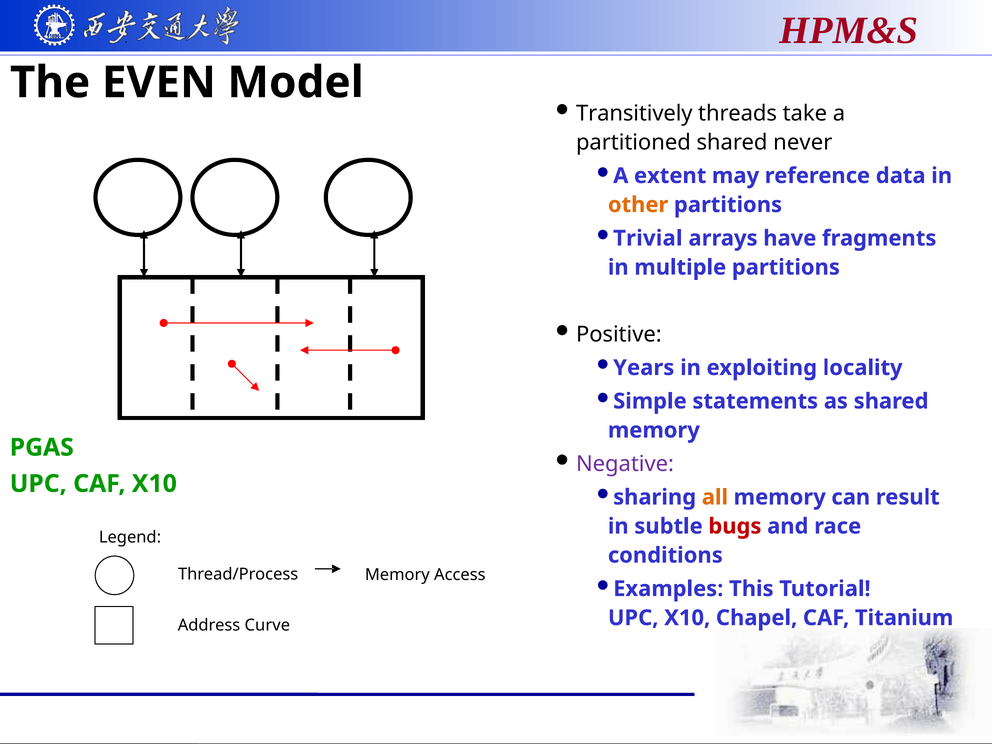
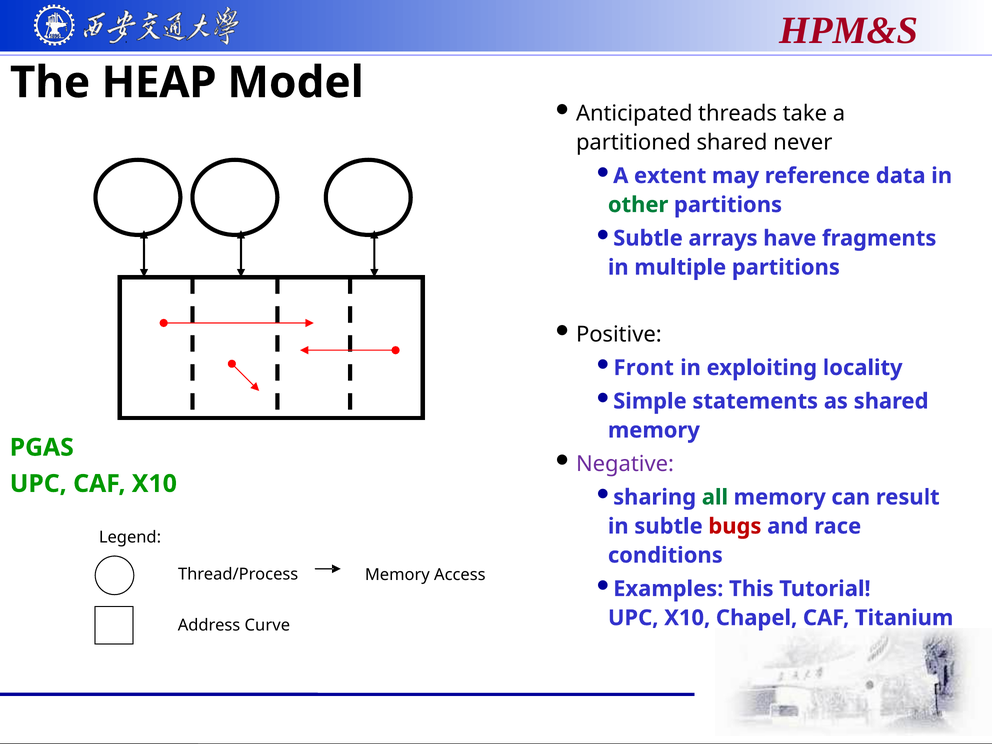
EVEN: EVEN -> HEAP
Transitively: Transitively -> Anticipated
other colour: orange -> green
Trivial at (648, 238): Trivial -> Subtle
Years: Years -> Front
all colour: orange -> green
